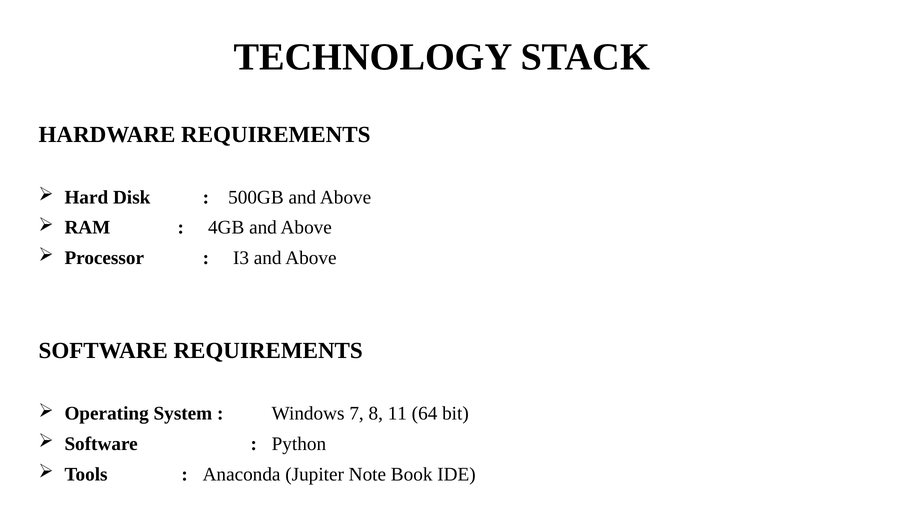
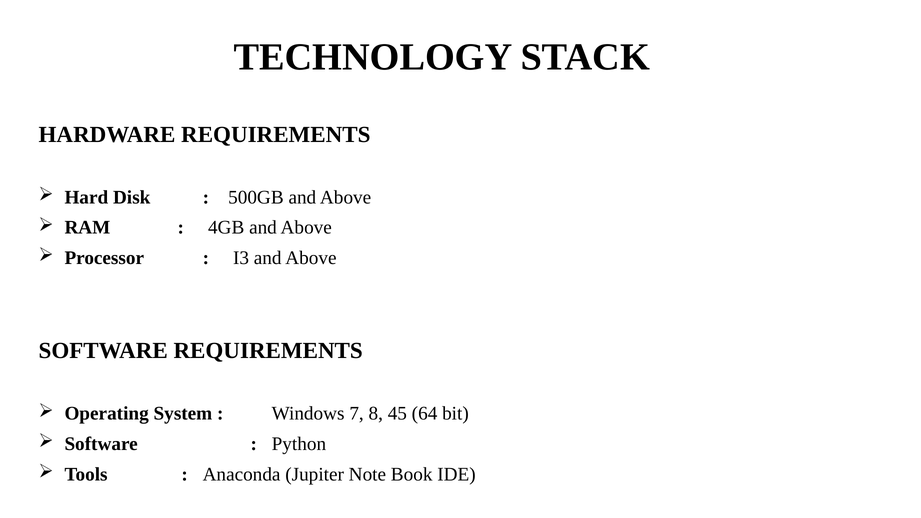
11: 11 -> 45
